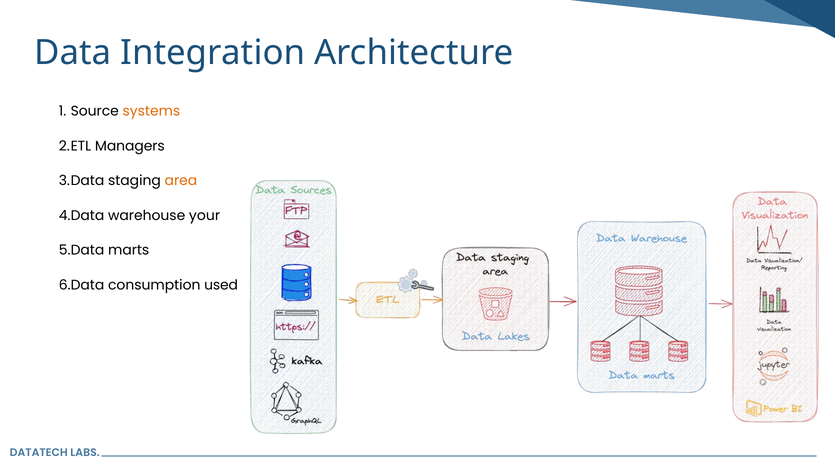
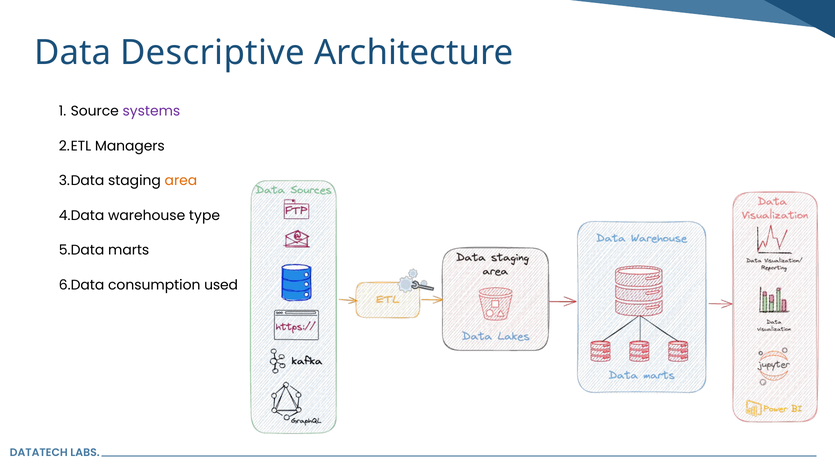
Integration: Integration -> Descriptive
systems colour: orange -> purple
your: your -> type
